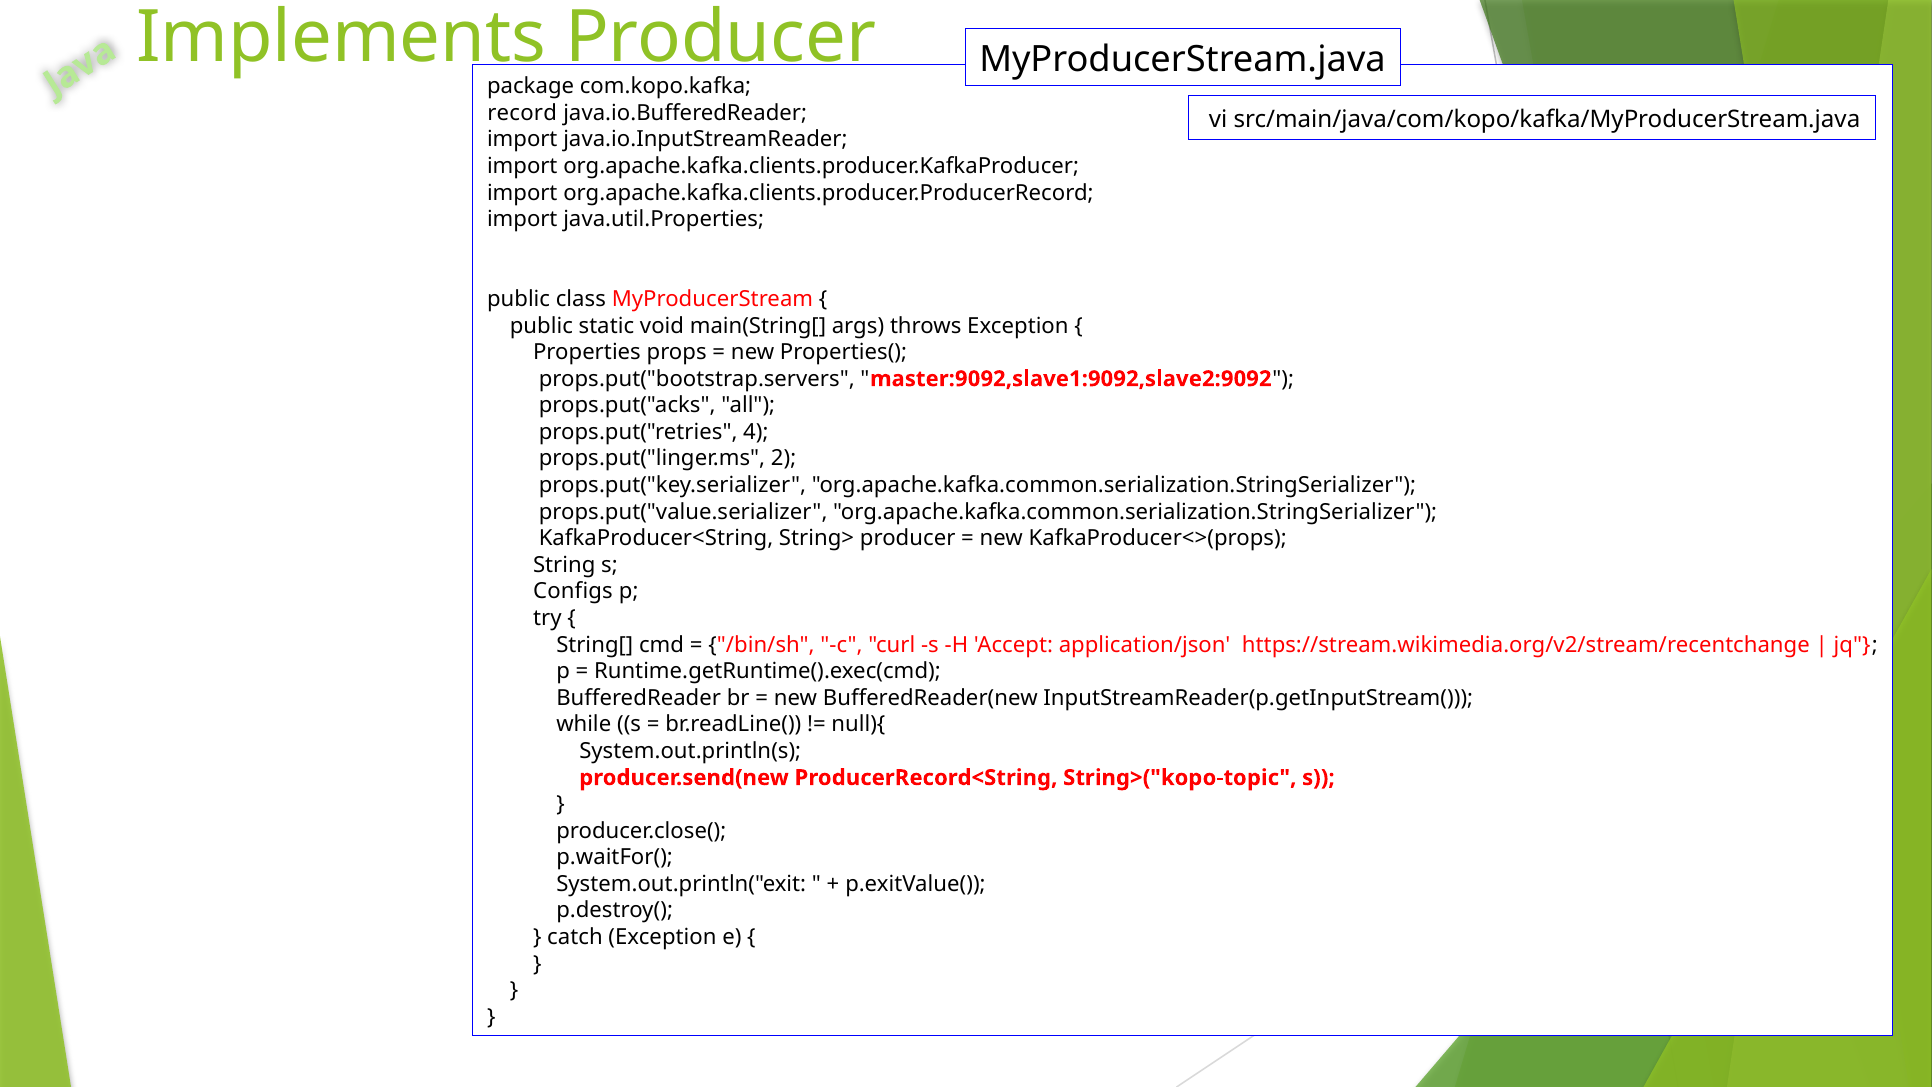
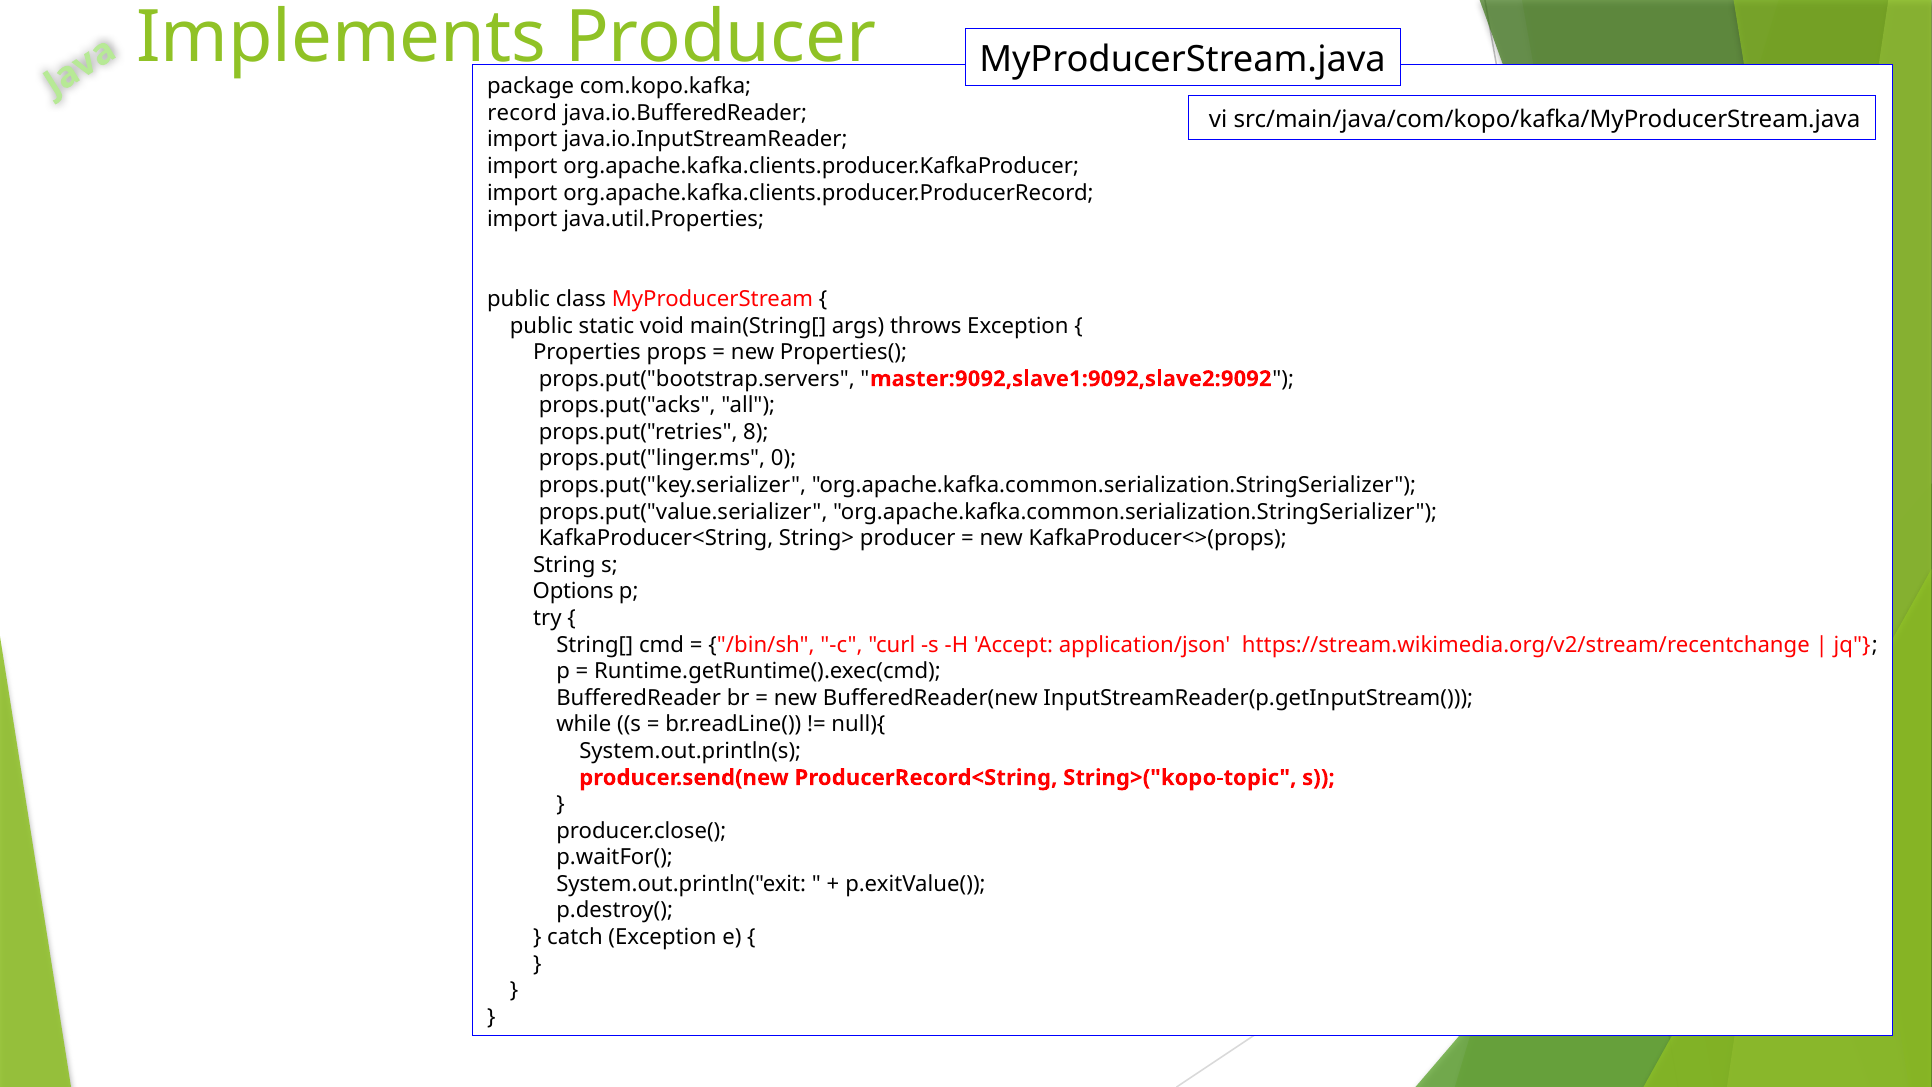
4: 4 -> 8
2: 2 -> 0
Configs: Configs -> Options
